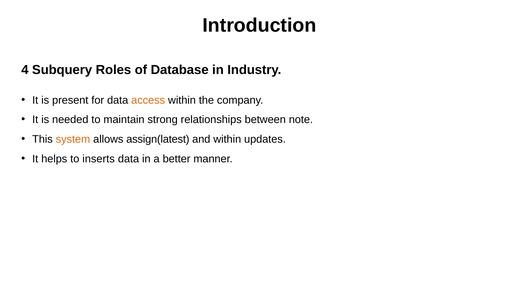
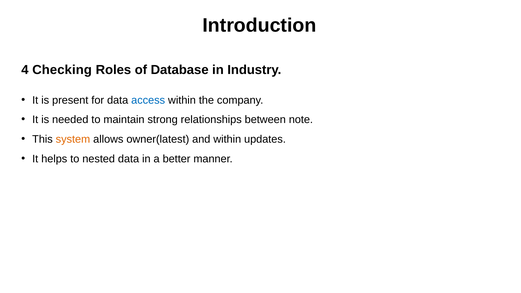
Subquery: Subquery -> Checking
access colour: orange -> blue
assign(latest: assign(latest -> owner(latest
inserts: inserts -> nested
